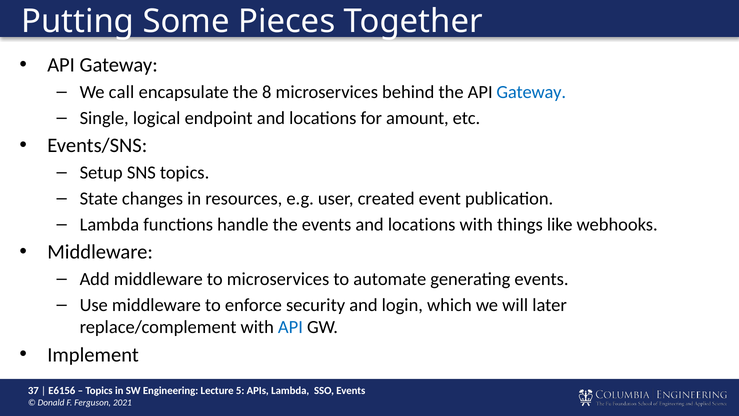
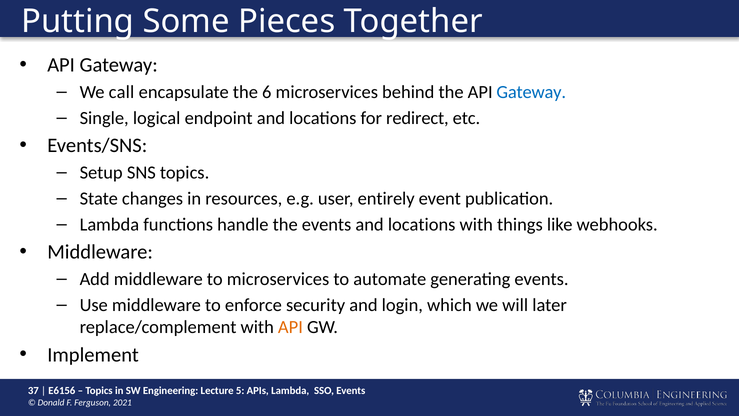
8: 8 -> 6
amount: amount -> redirect
created: created -> entirely
API at (290, 327) colour: blue -> orange
